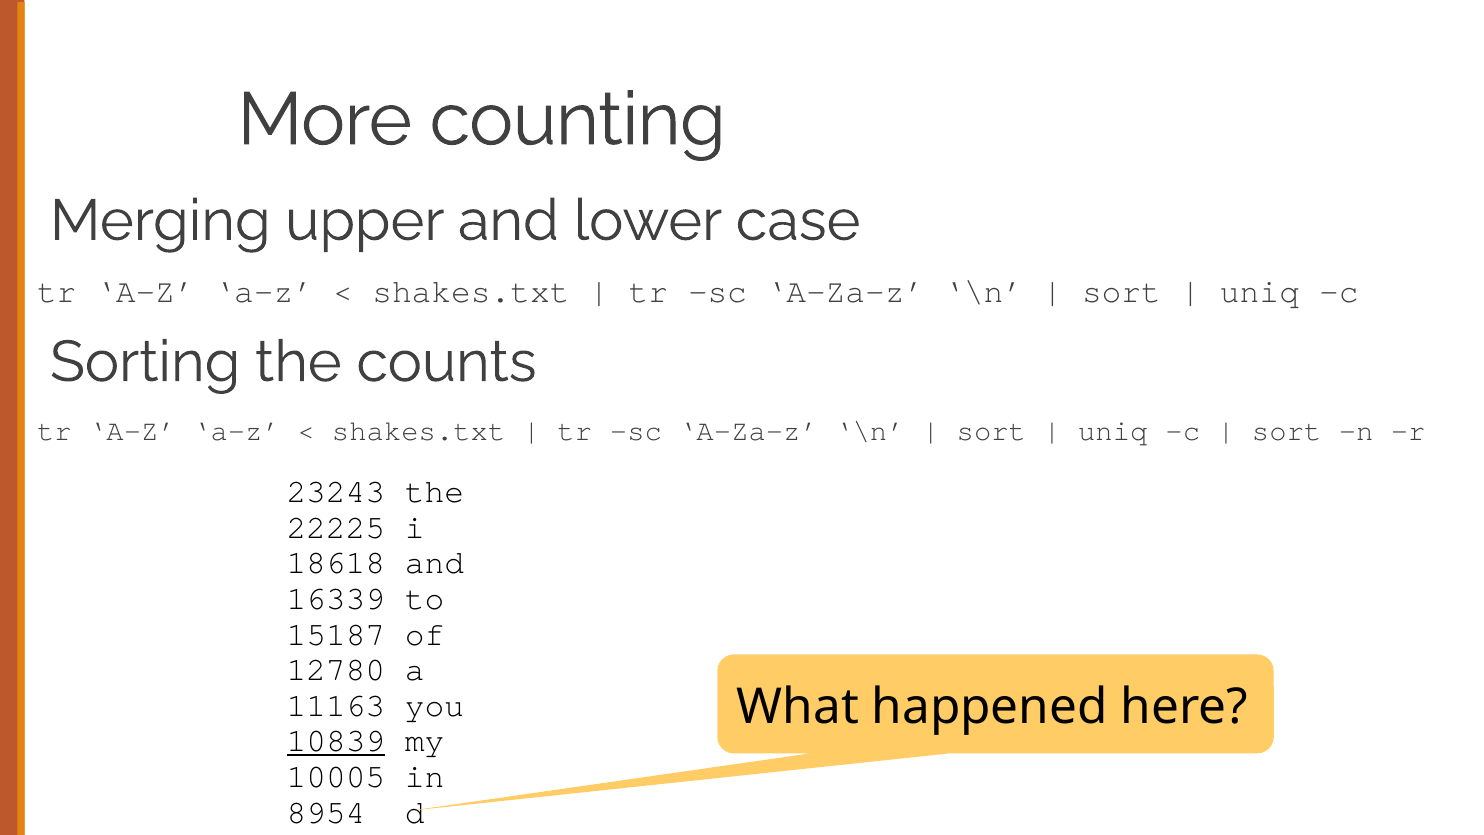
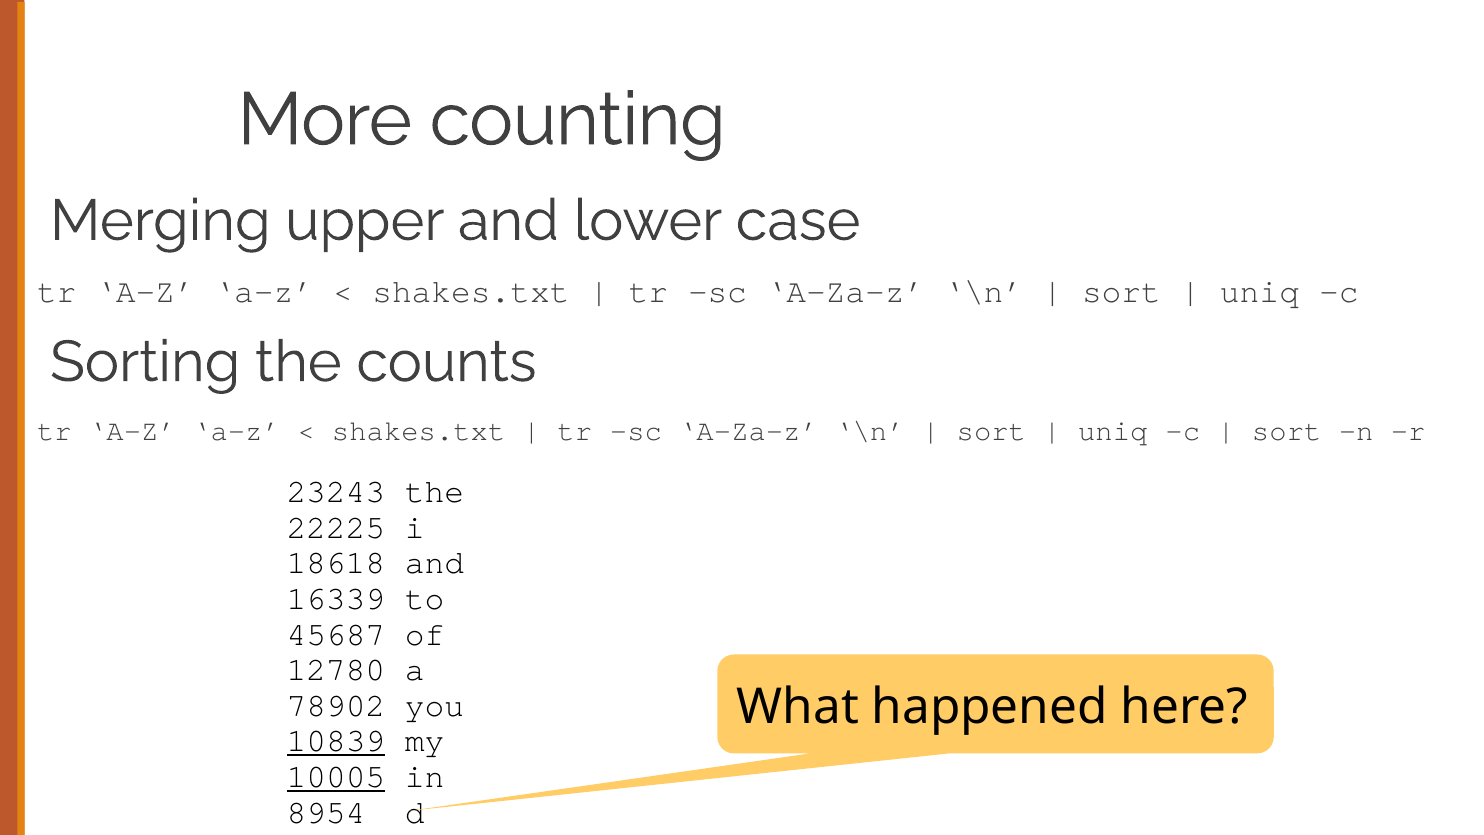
15187: 15187 -> 45687
11163: 11163 -> 78902
10005 underline: none -> present
